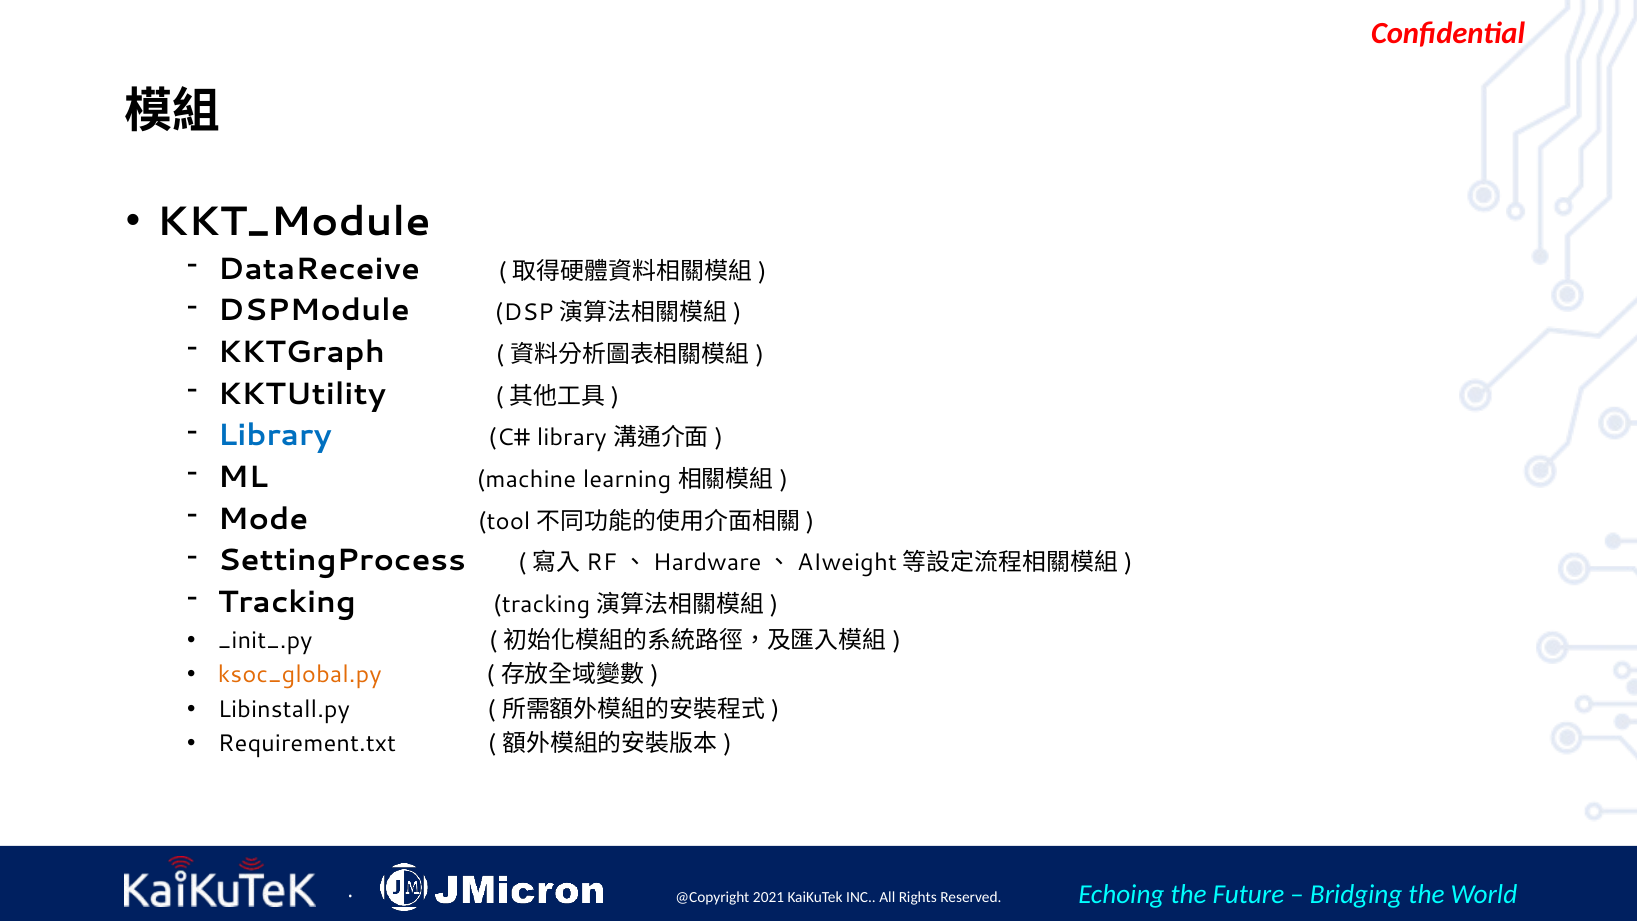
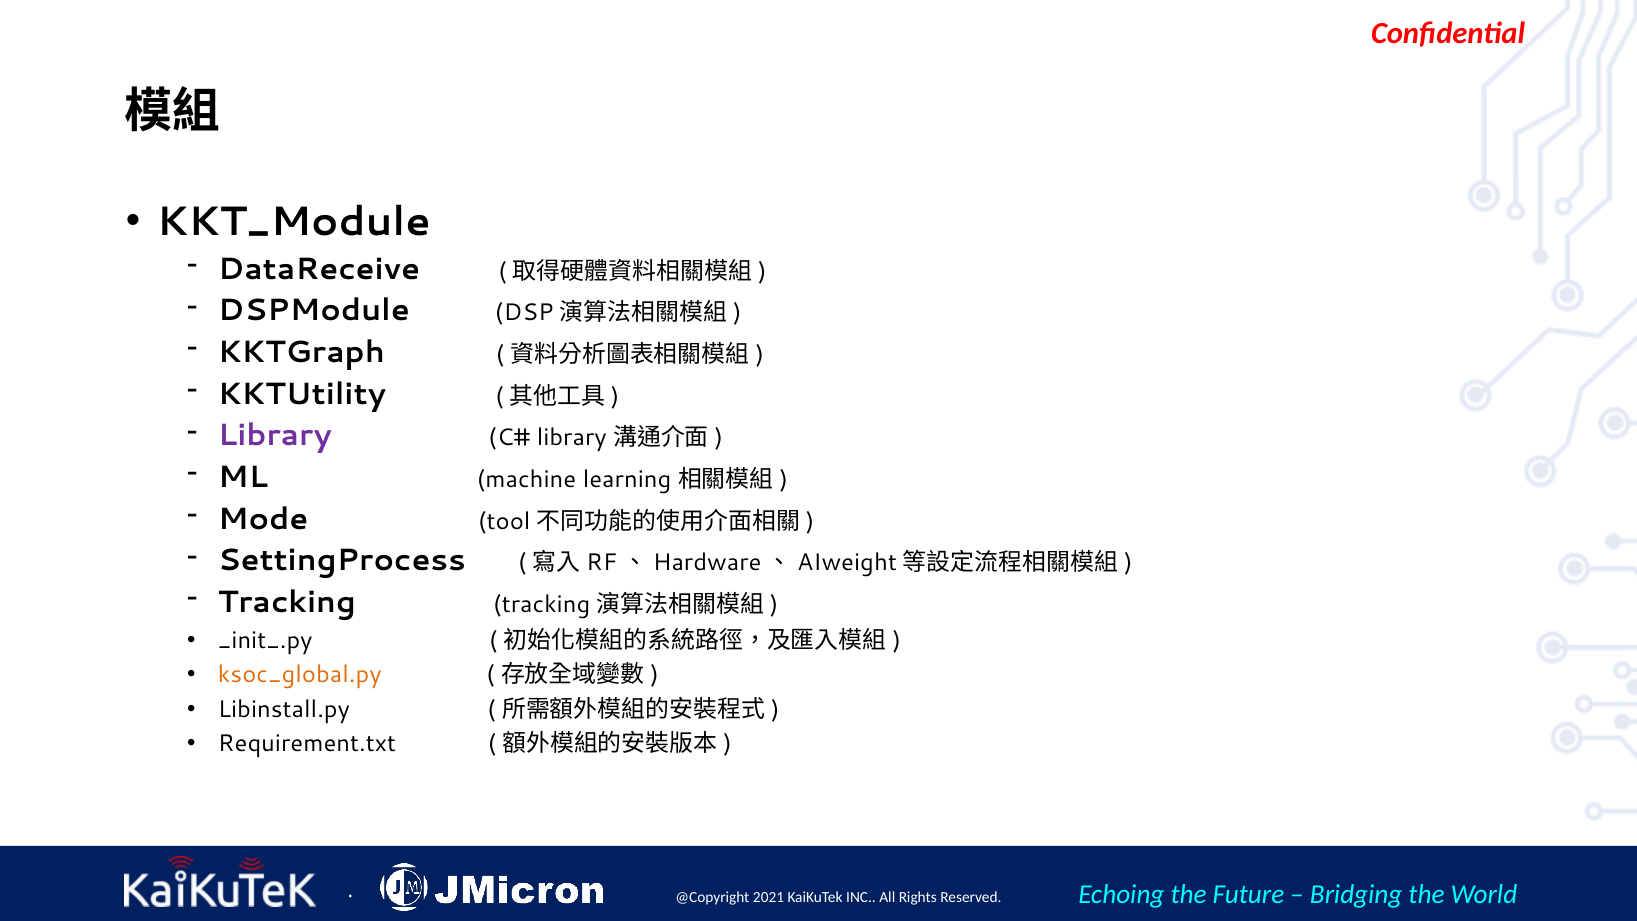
Library at (275, 436) colour: blue -> purple
